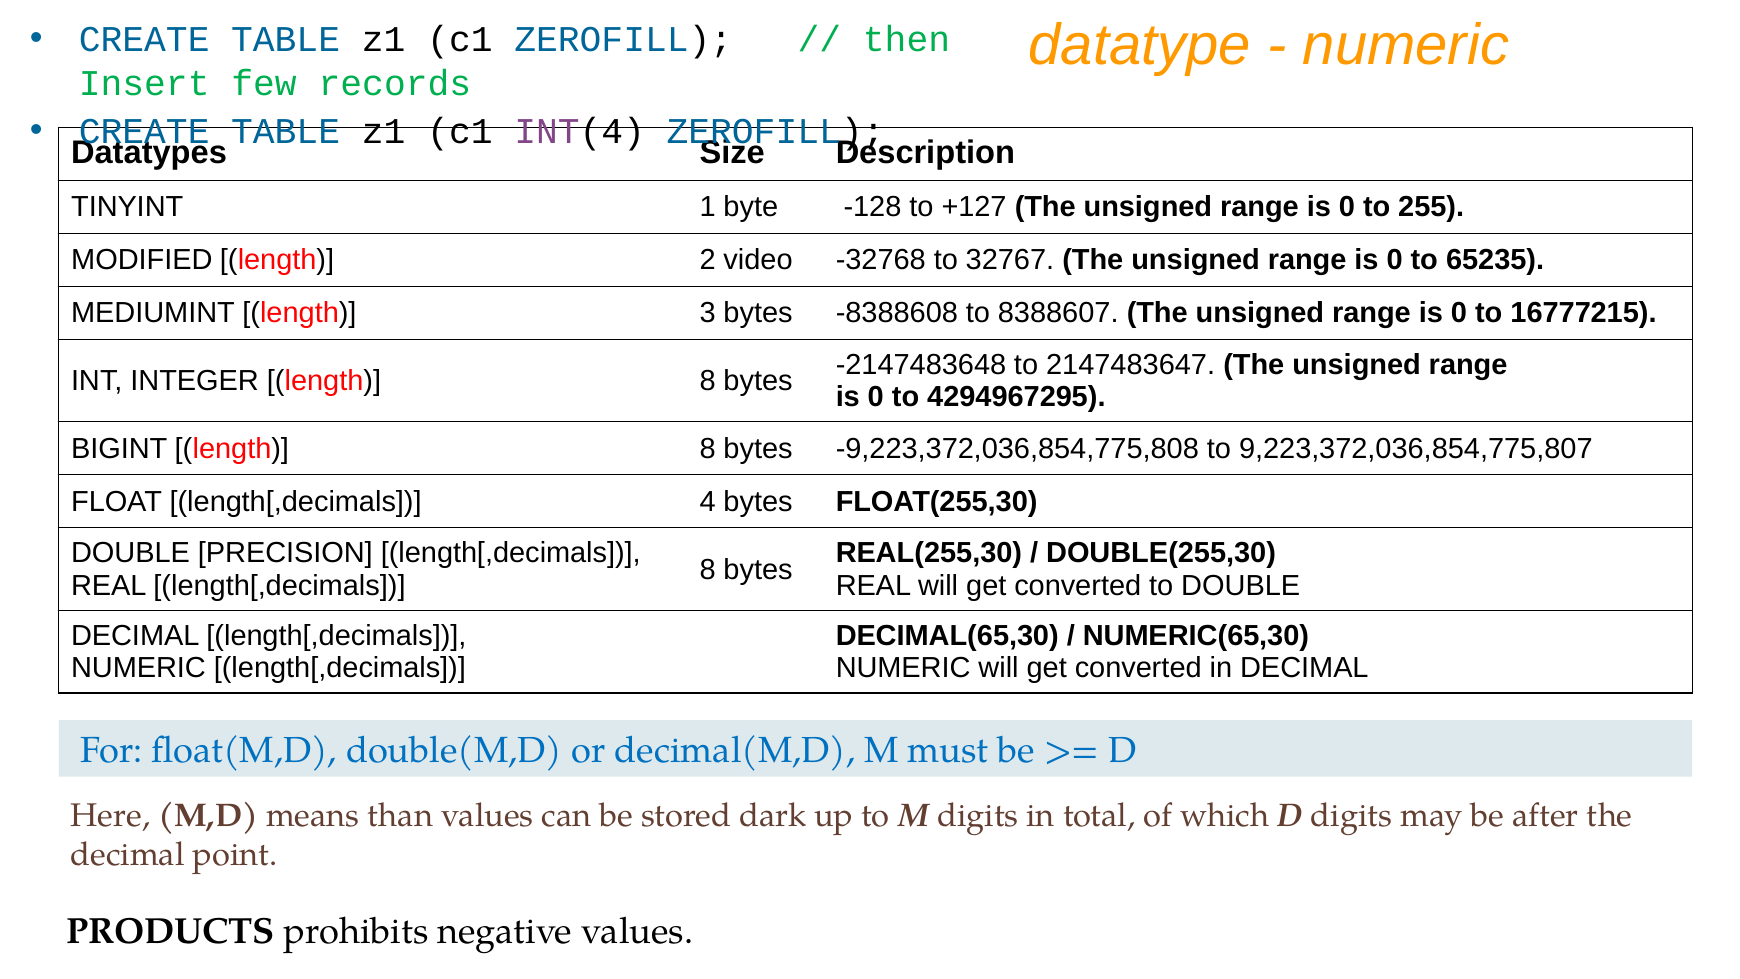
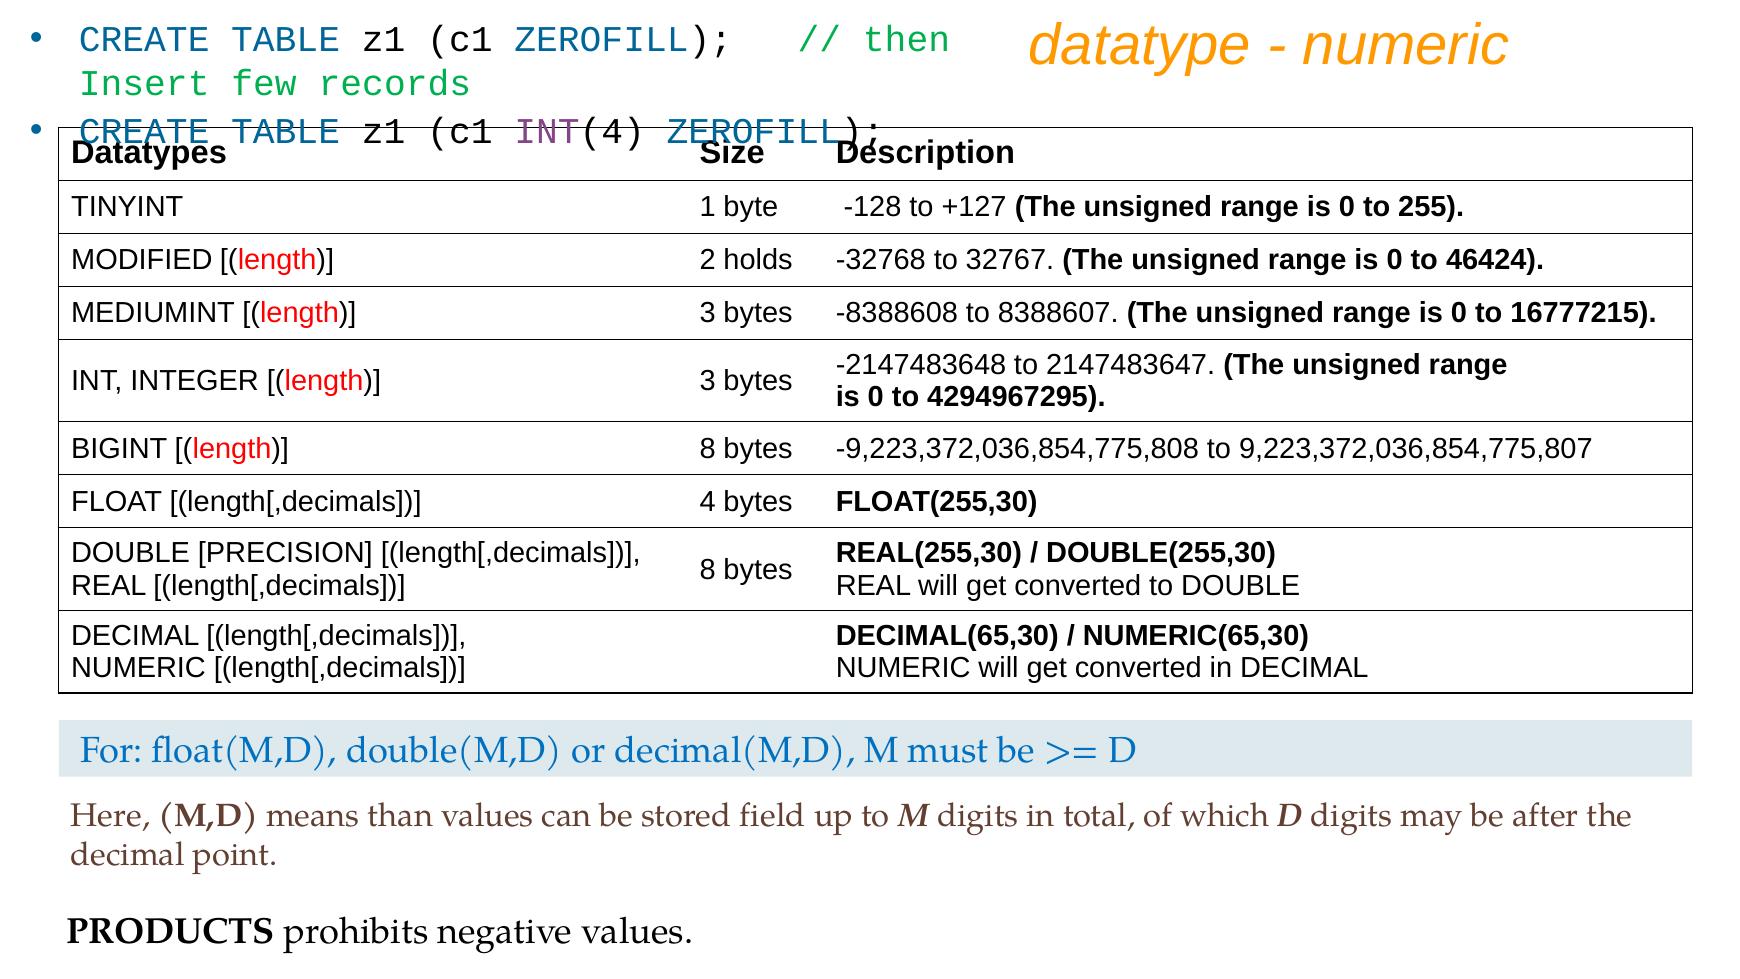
video: video -> holds
65235: 65235 -> 46424
INTEGER length 8: 8 -> 3
dark: dark -> field
